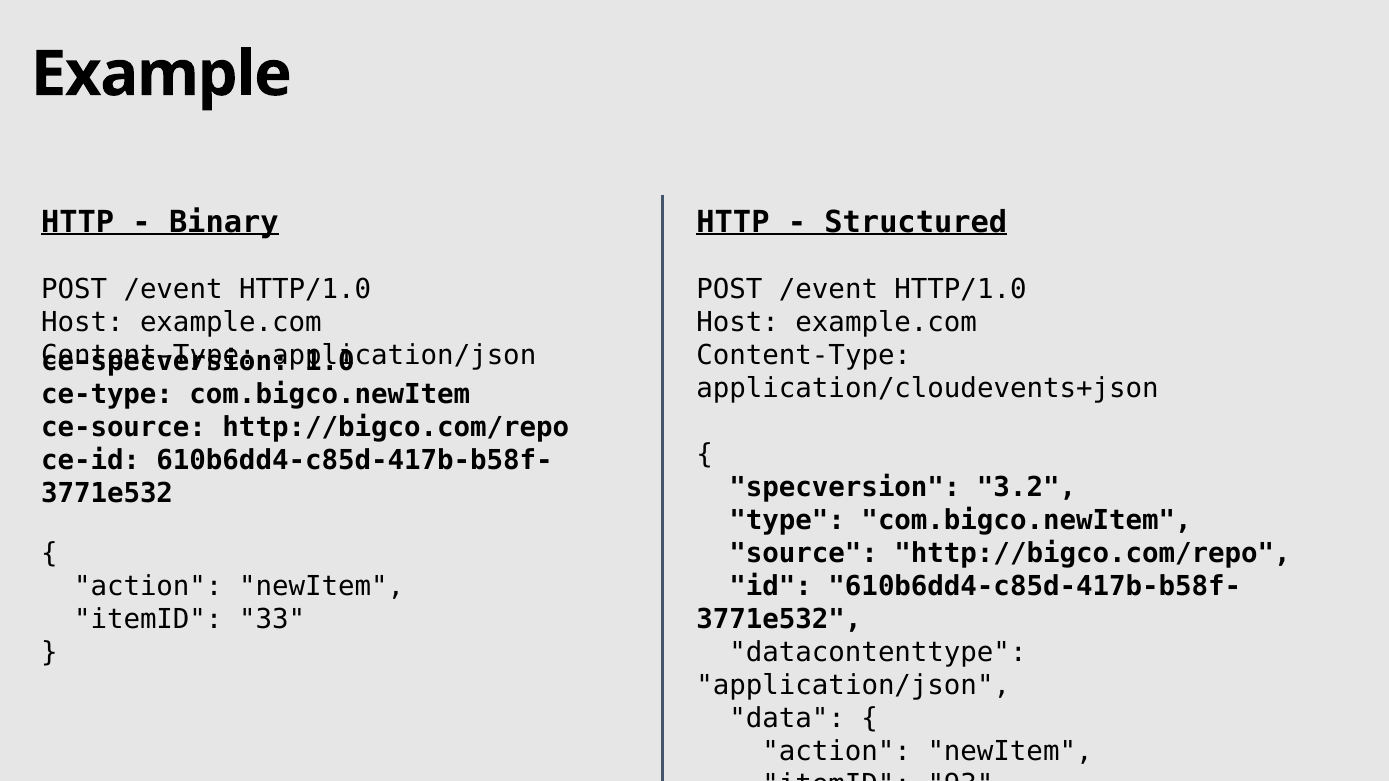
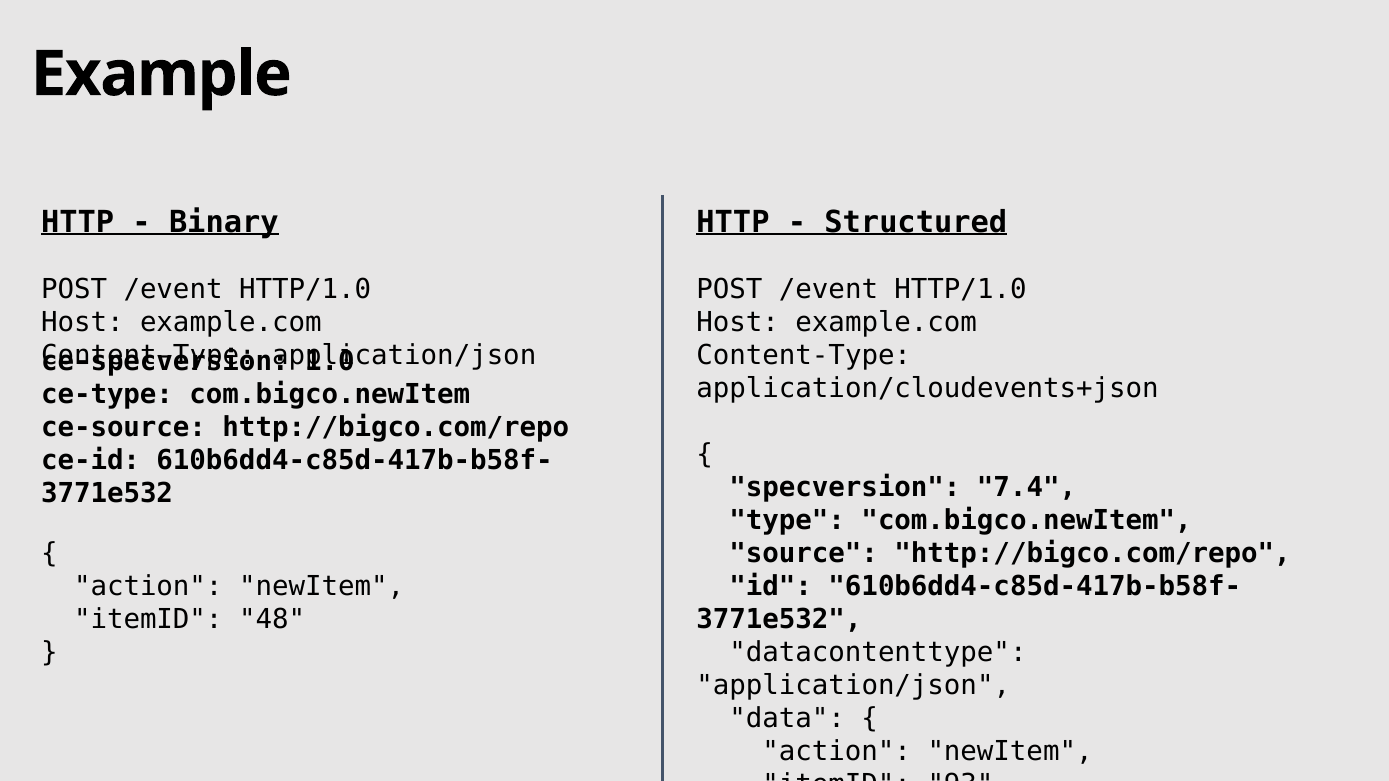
3.2: 3.2 -> 7.4
33: 33 -> 48
